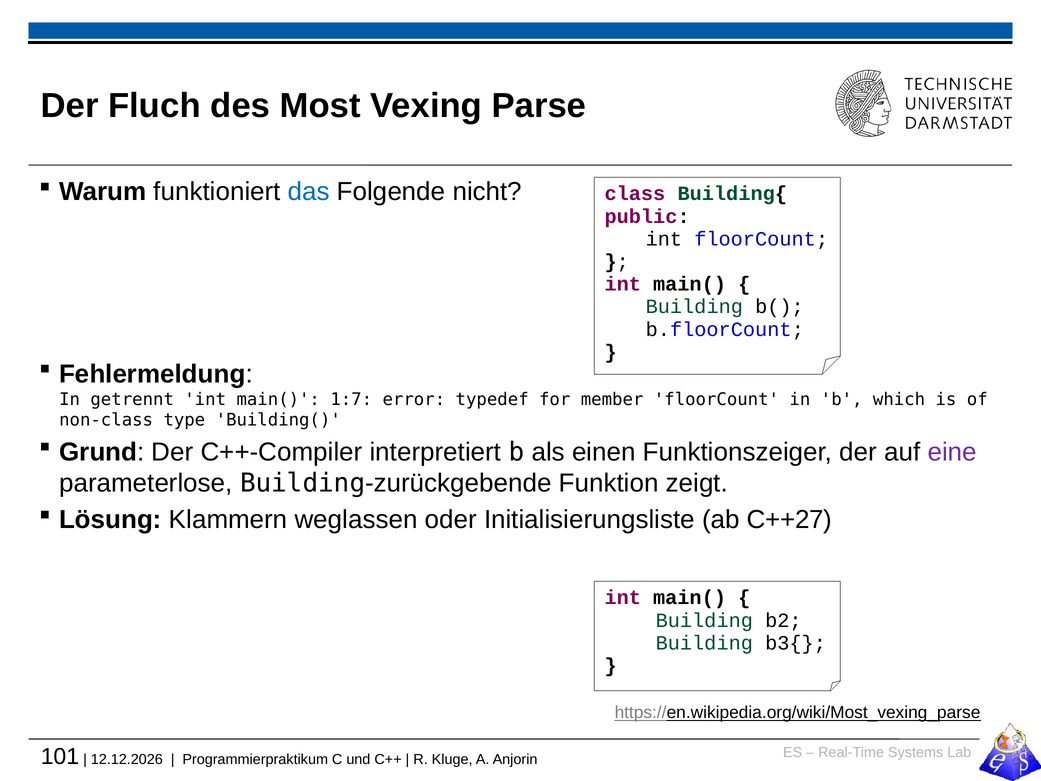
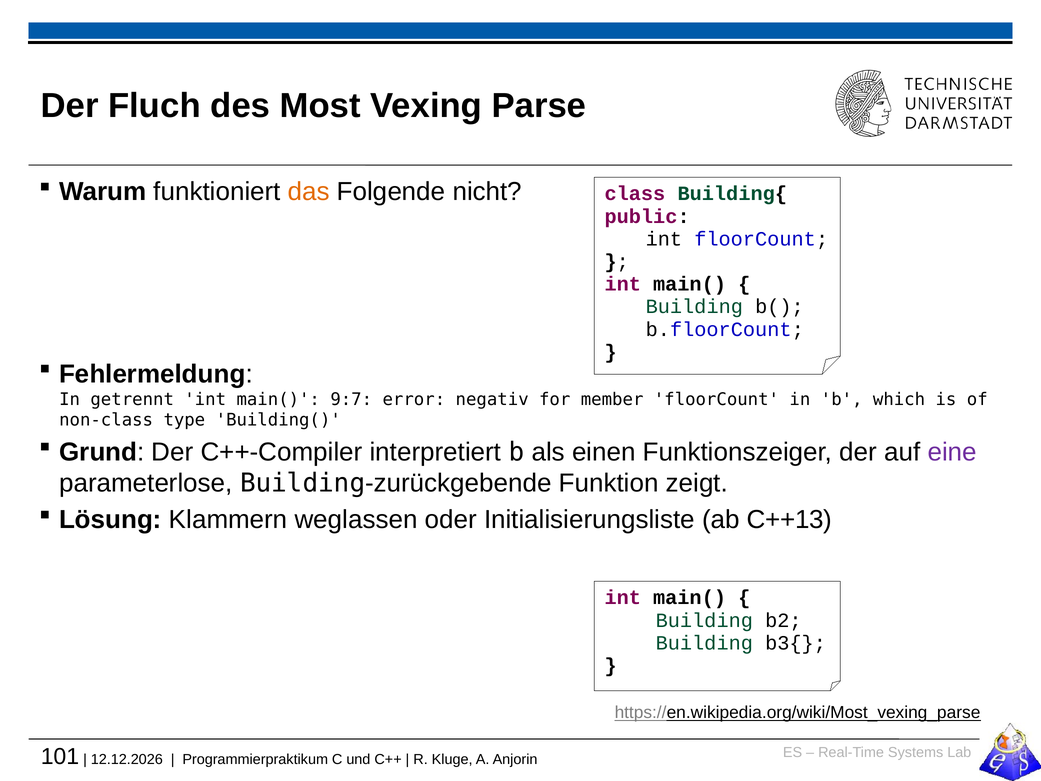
das colour: blue -> orange
1:7: 1:7 -> 9:7
typedef: typedef -> negativ
C++27: C++27 -> C++13
